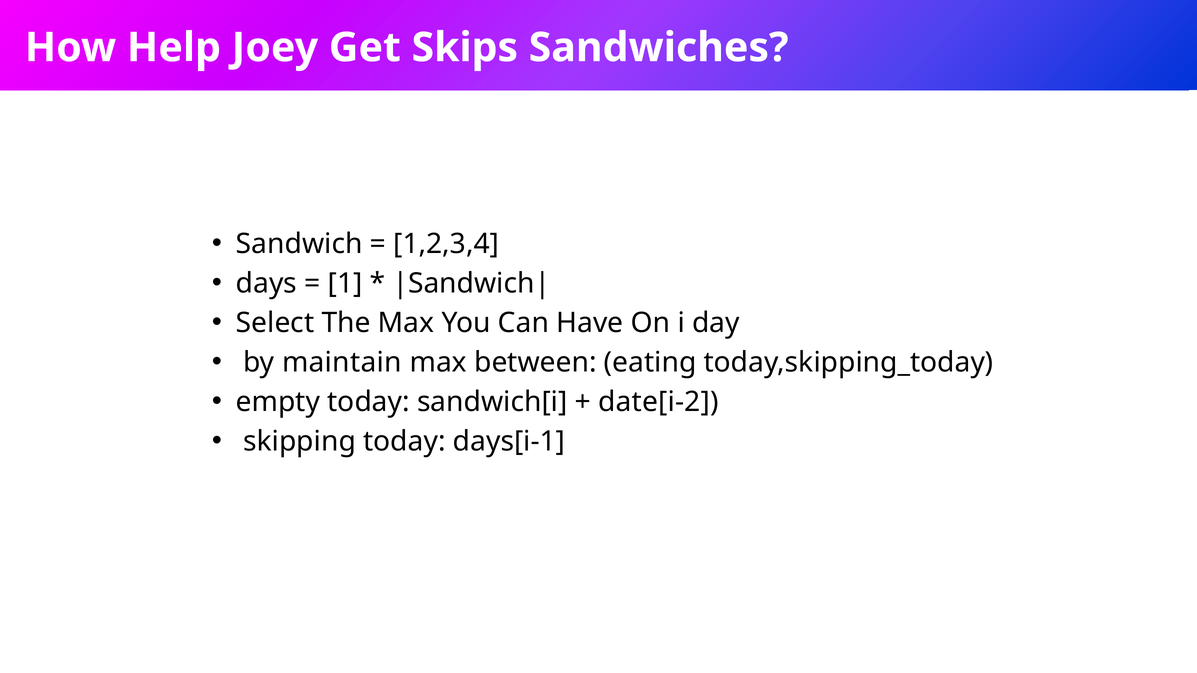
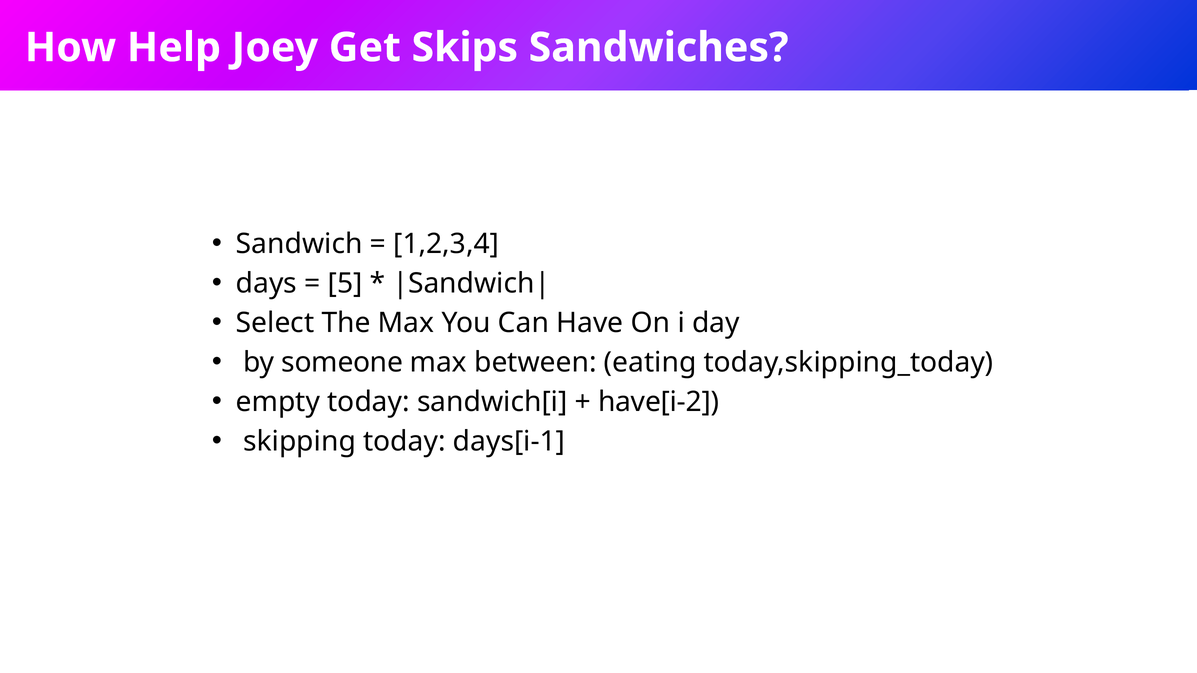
1: 1 -> 5
maintain: maintain -> someone
date[i-2: date[i-2 -> have[i-2
